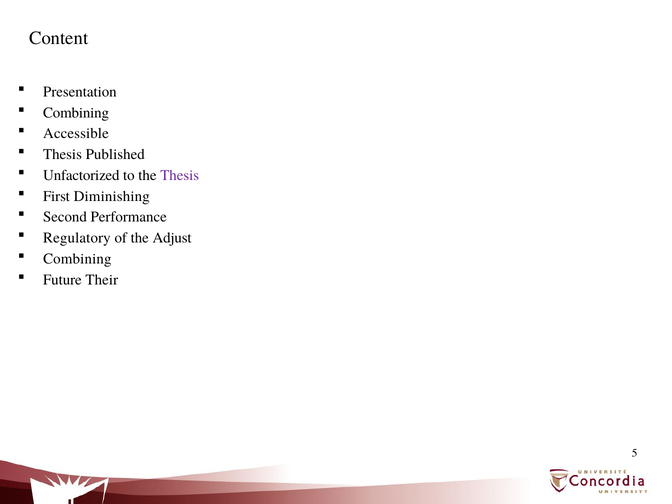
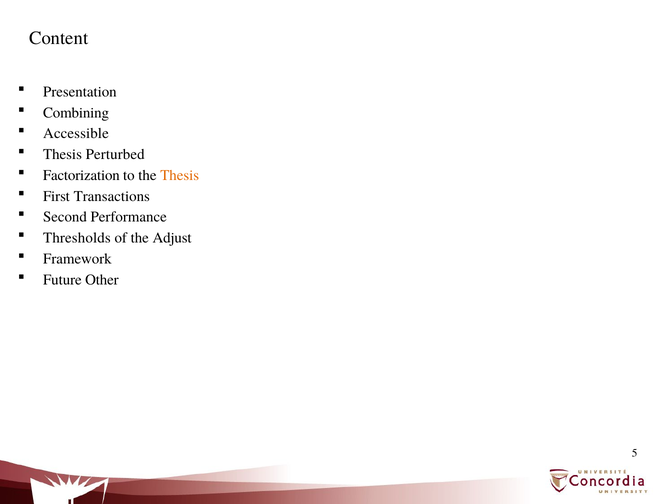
Published: Published -> Perturbed
Unfactorized: Unfactorized -> Factorization
Thesis at (180, 175) colour: purple -> orange
Diminishing: Diminishing -> Transactions
Regulatory: Regulatory -> Thresholds
Combining at (77, 259): Combining -> Framework
Their: Their -> Other
